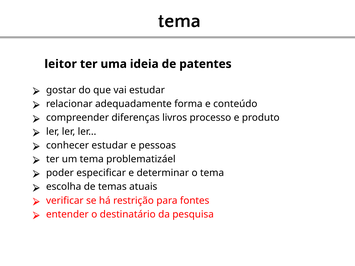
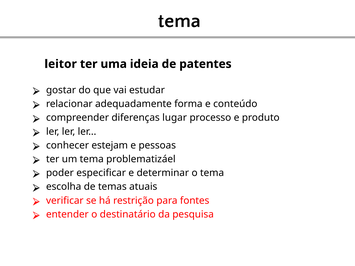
livros: livros -> lugar
conhecer estudar: estudar -> estejam
